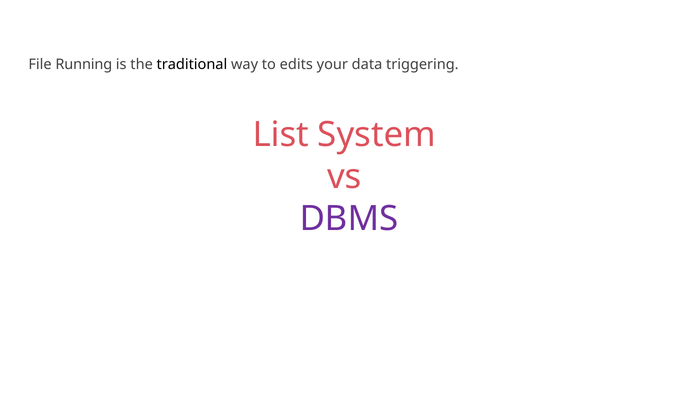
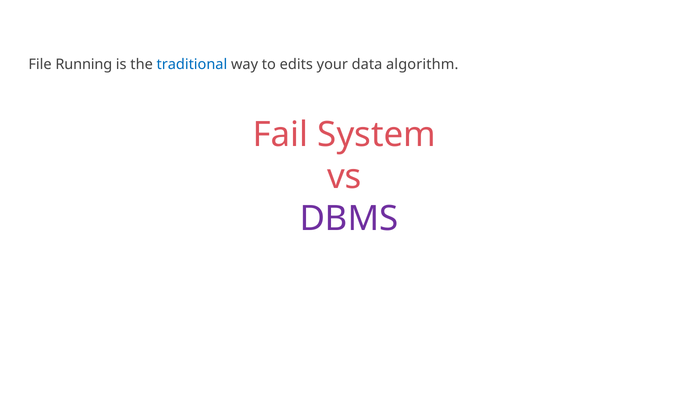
traditional colour: black -> blue
triggering: triggering -> algorithm
List: List -> Fail
